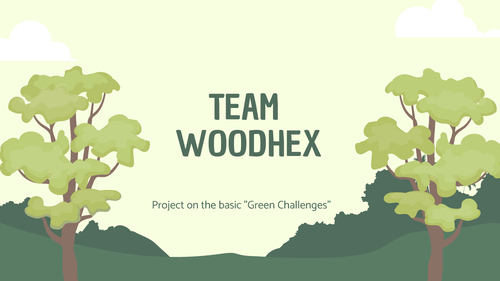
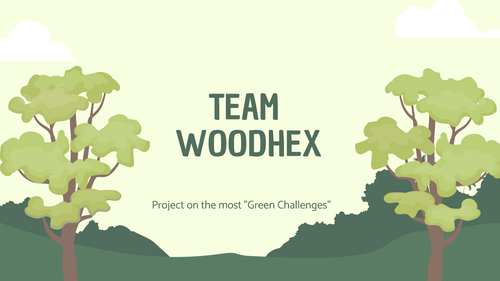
basic: basic -> most
